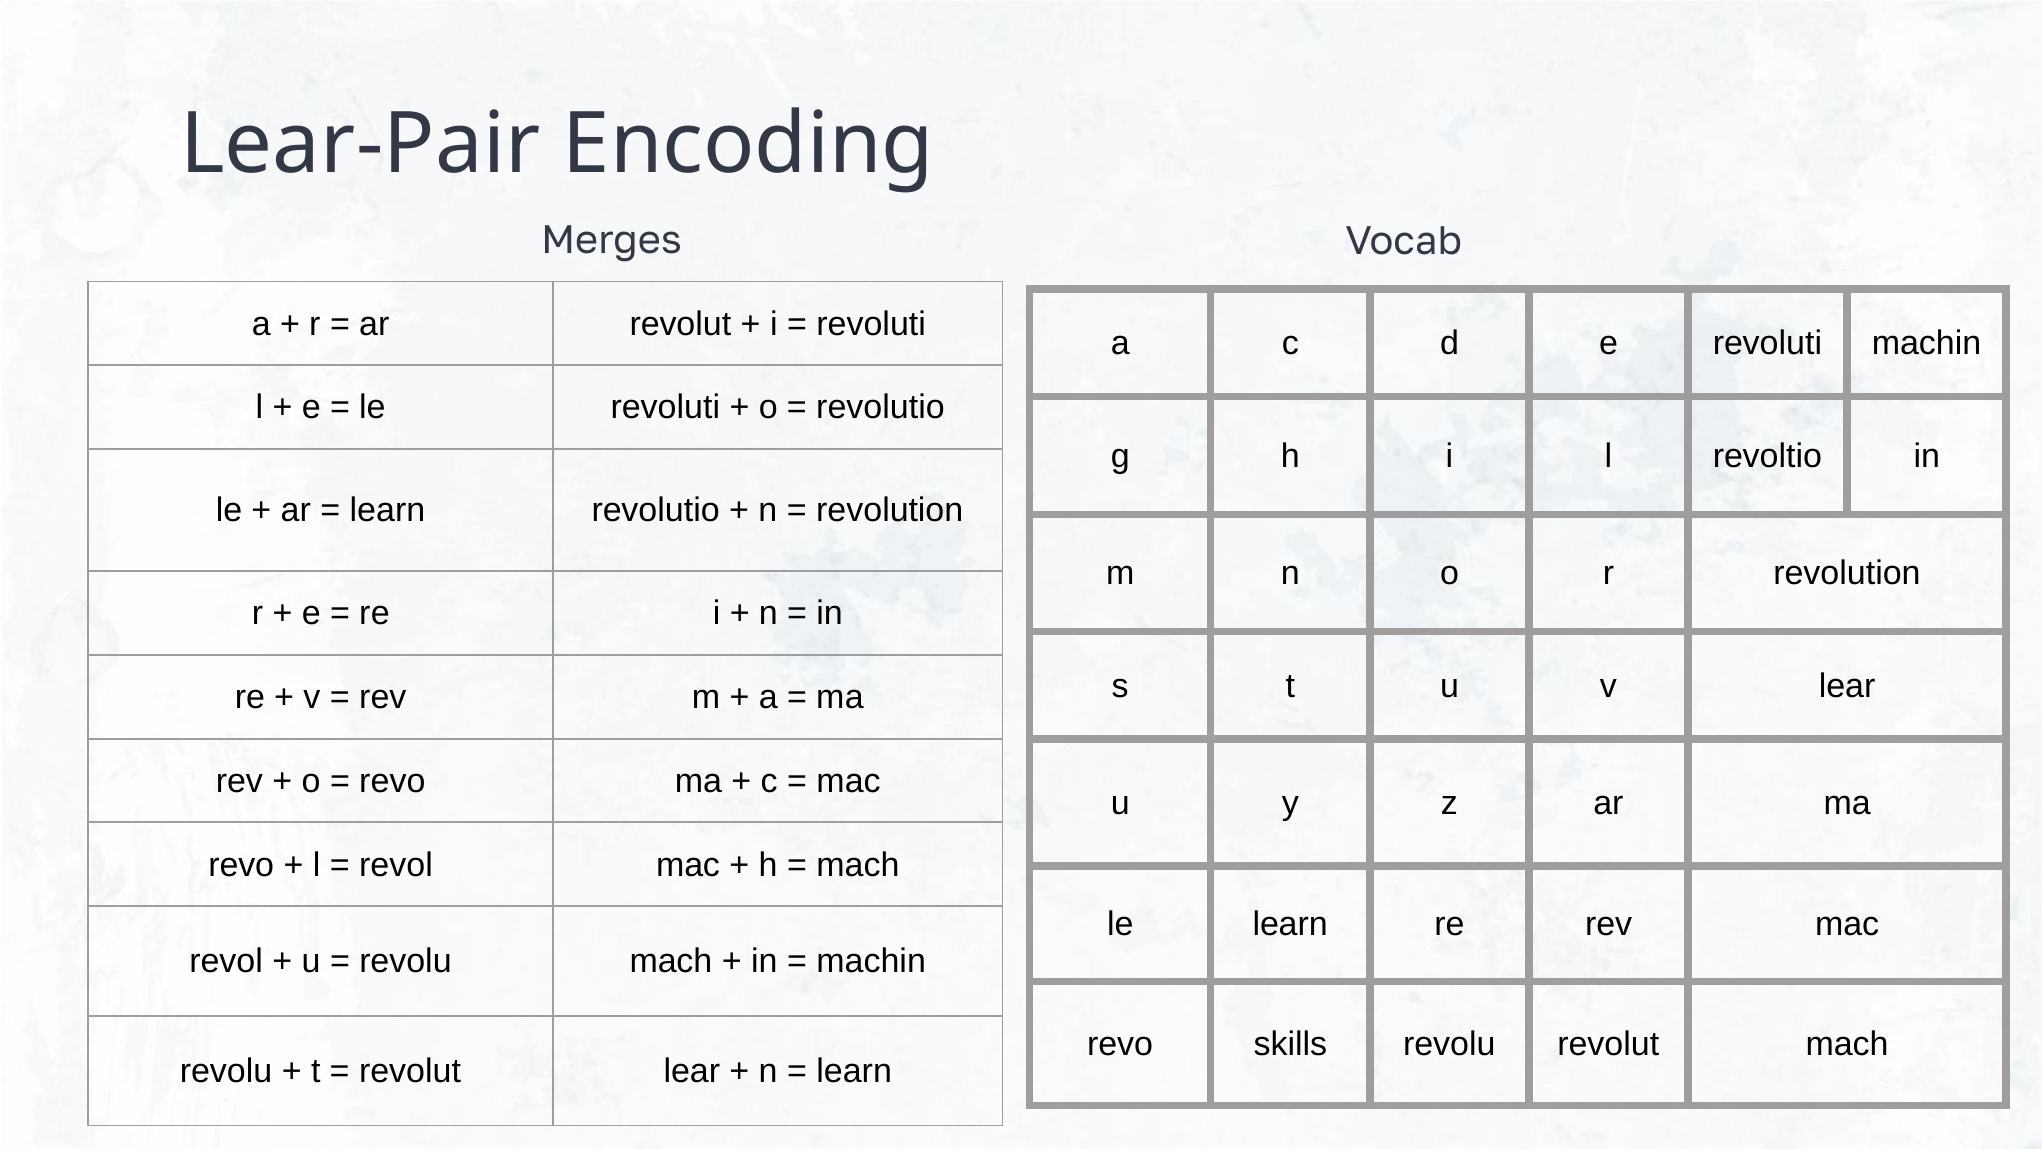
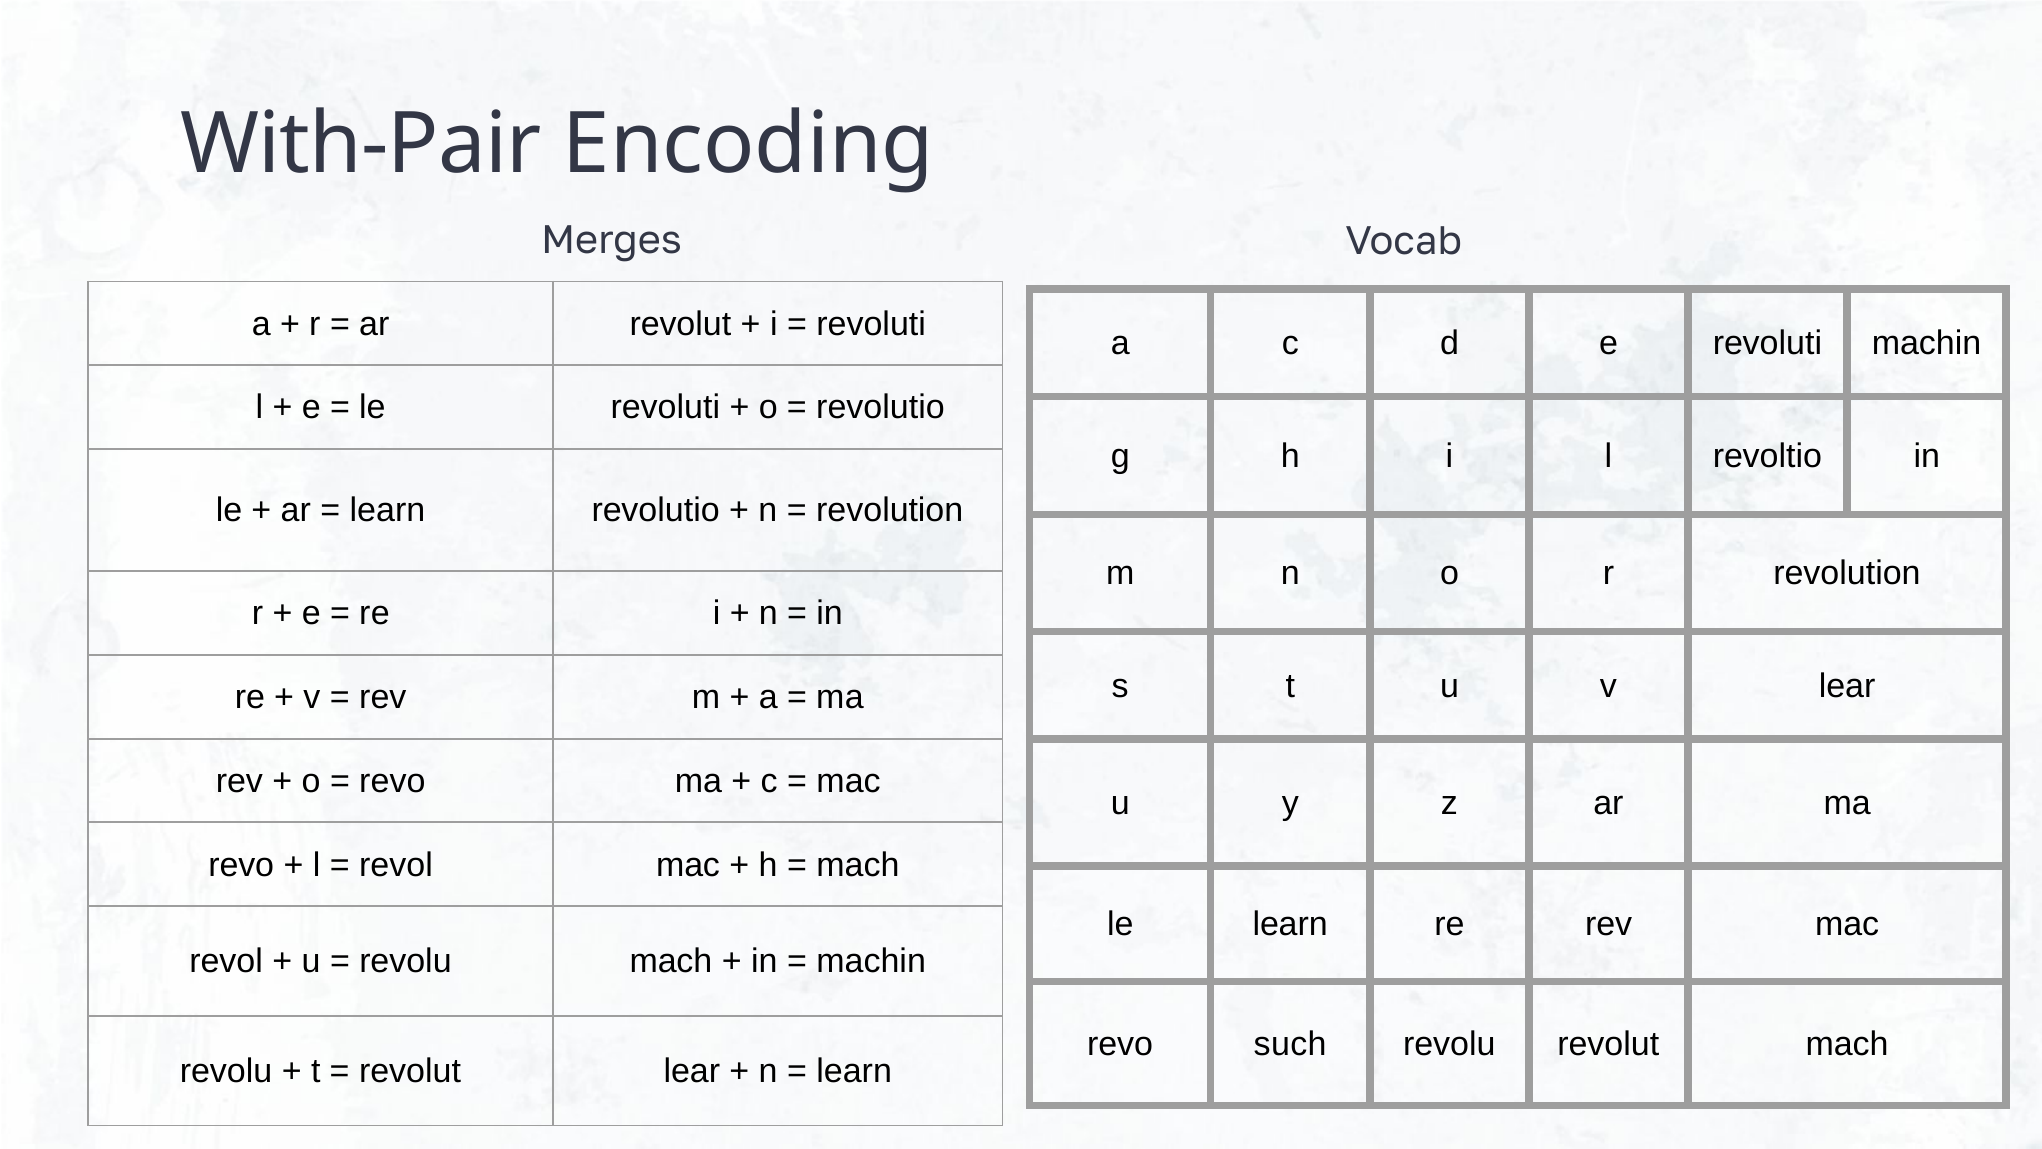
Lear-Pair: Lear-Pair -> With-Pair
skills: skills -> such
